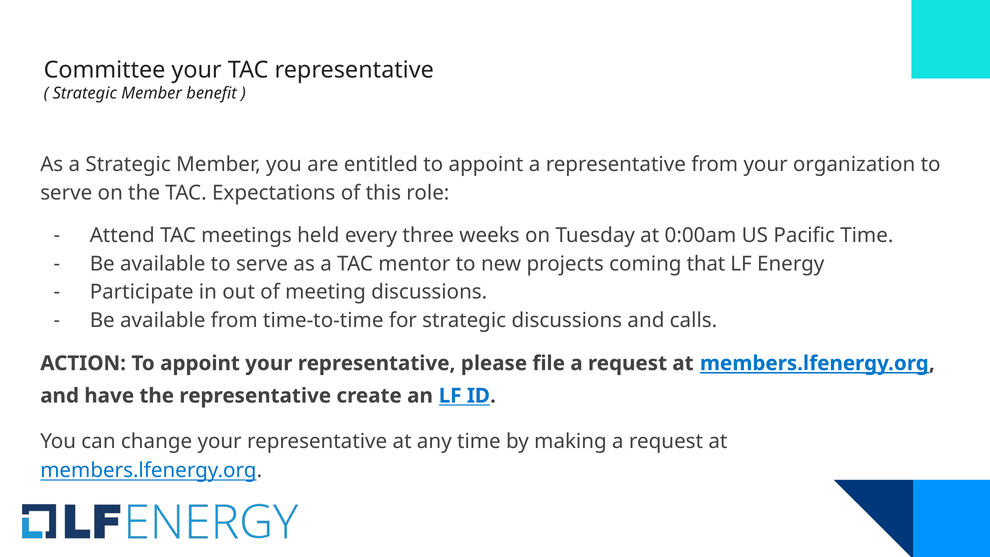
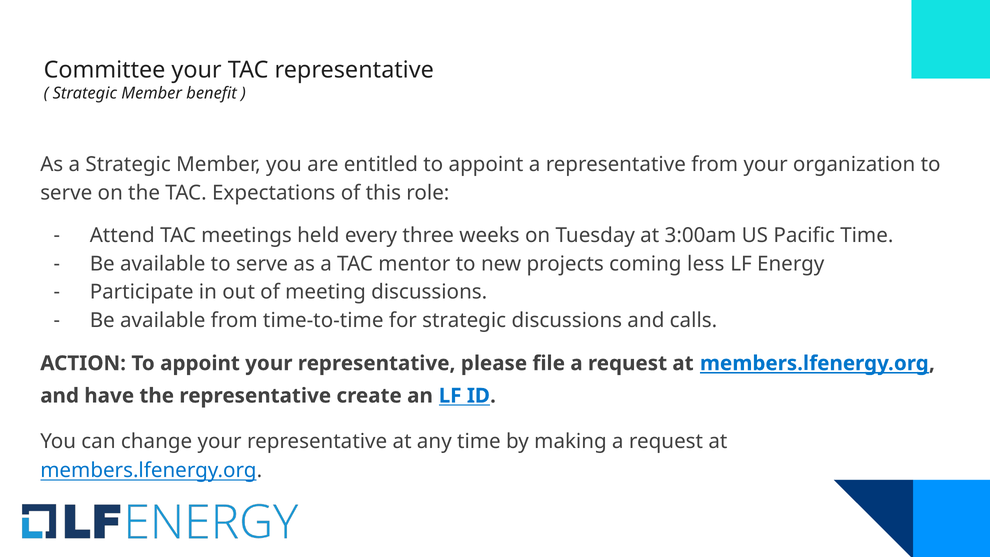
0:00am: 0:00am -> 3:00am
that: that -> less
